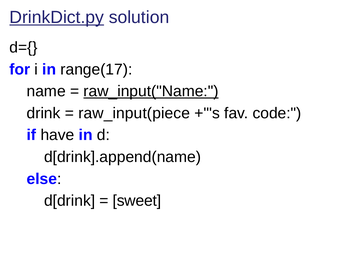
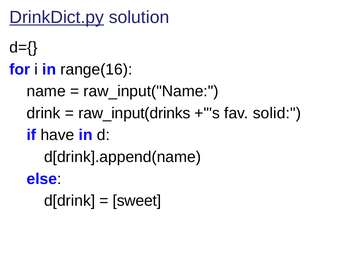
range(17: range(17 -> range(16
raw_input("Name underline: present -> none
raw_input(piece: raw_input(piece -> raw_input(drinks
code: code -> solid
